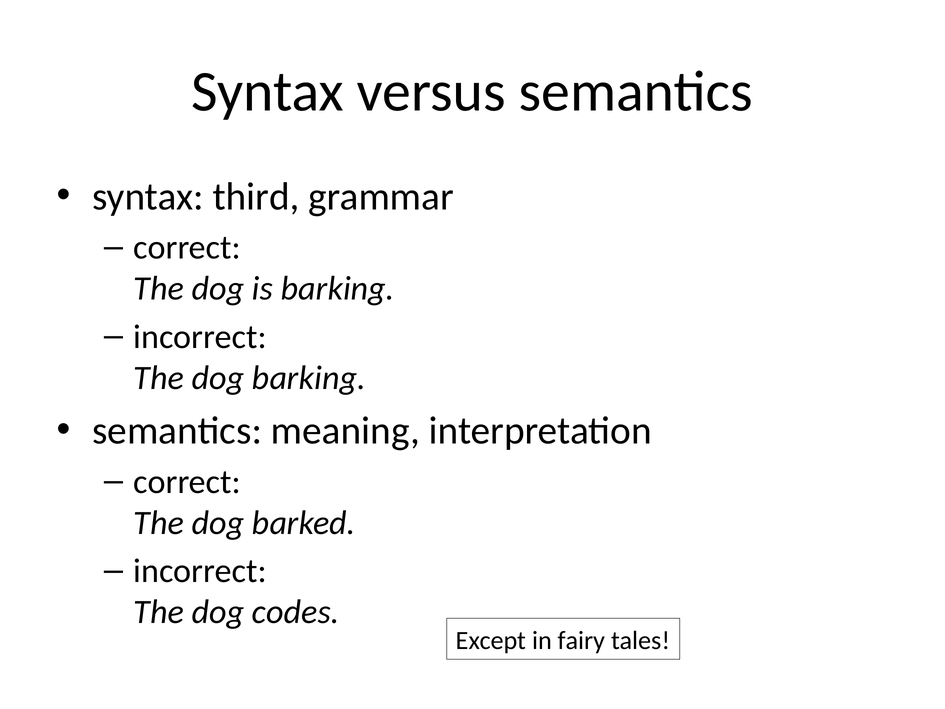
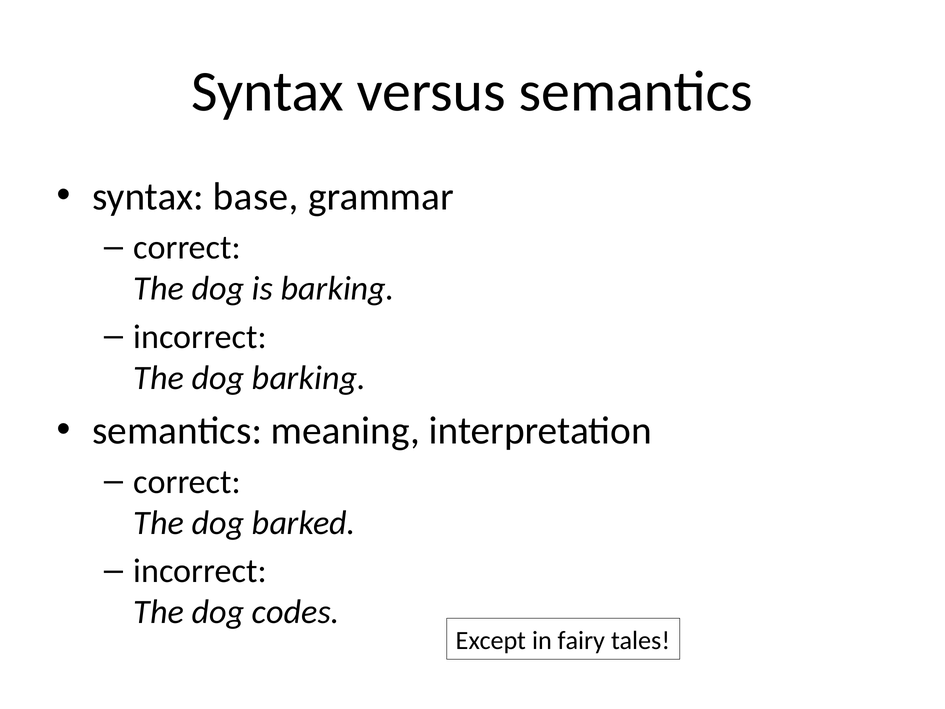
third: third -> base
